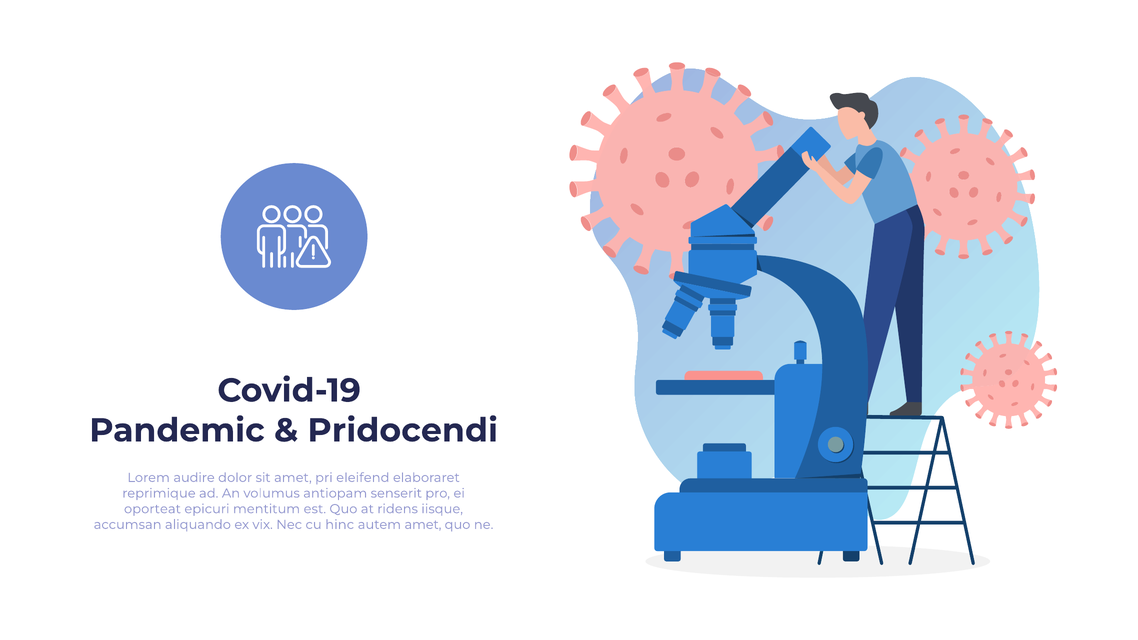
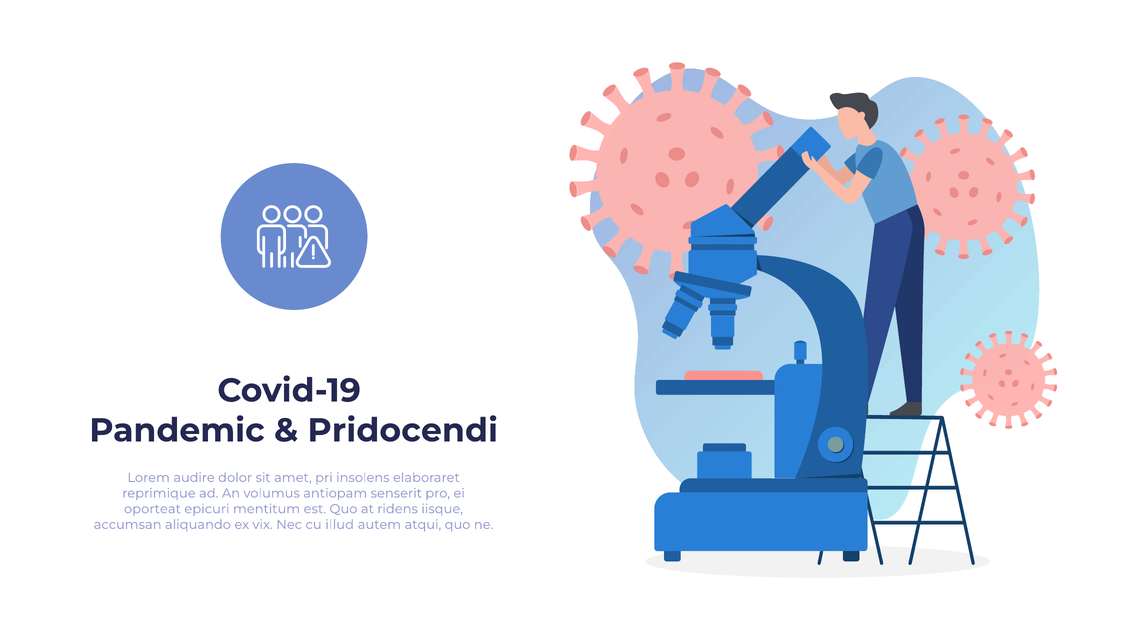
eleifend: eleifend -> insolens
hinc: hinc -> illud
autem amet: amet -> atqui
